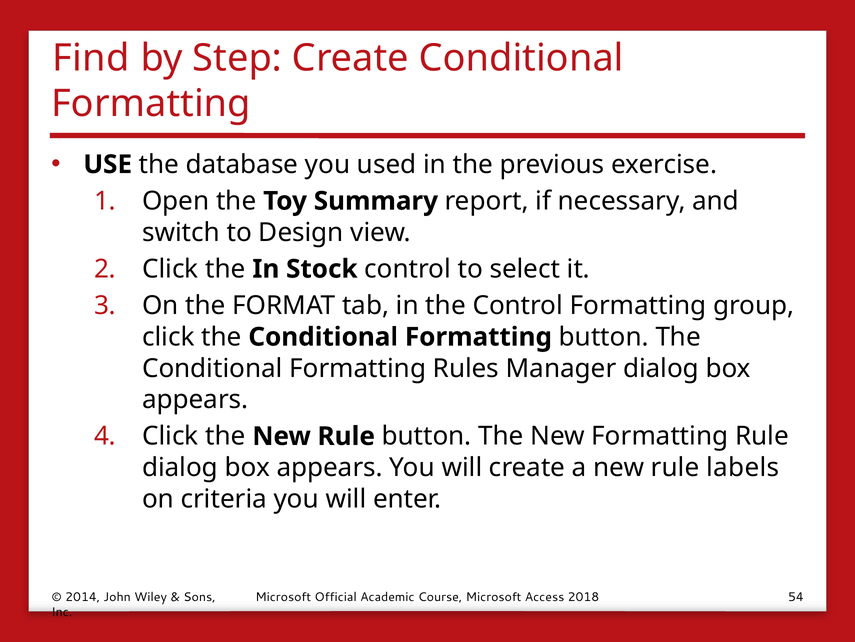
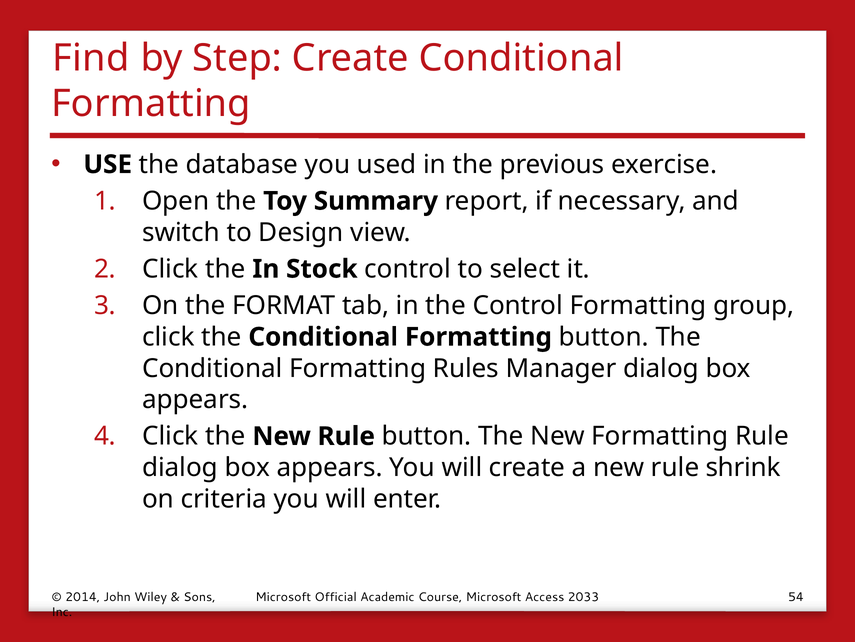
labels: labels -> shrink
2018: 2018 -> 2033
